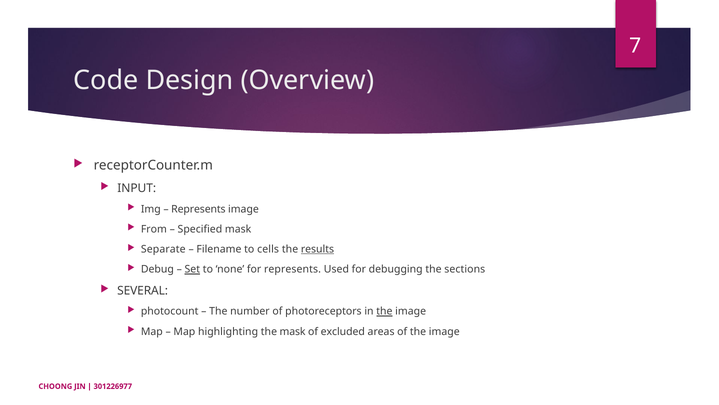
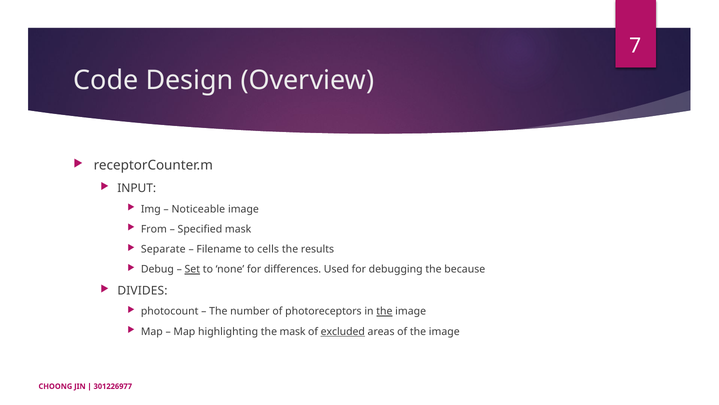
Represents at (198, 209): Represents -> Noticeable
results underline: present -> none
for represents: represents -> differences
sections: sections -> because
SEVERAL: SEVERAL -> DIVIDES
excluded underline: none -> present
